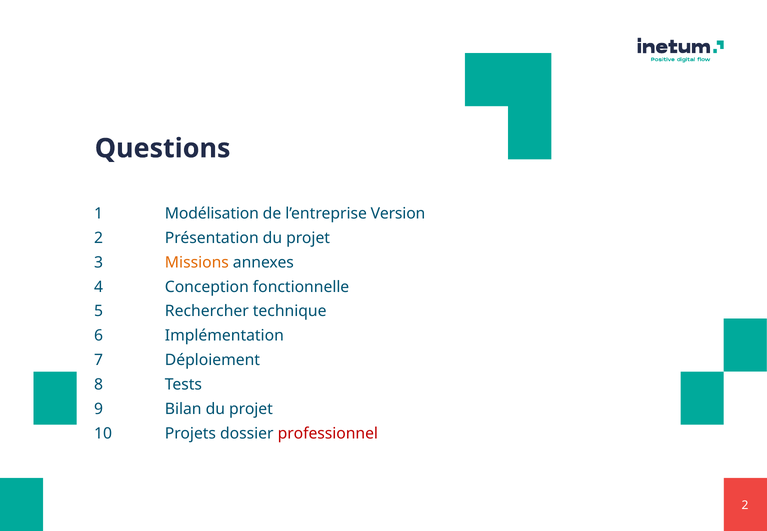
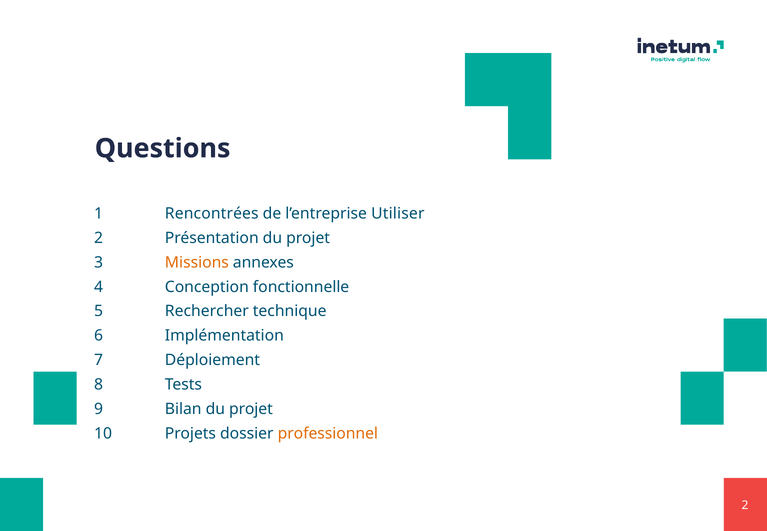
Modélisation: Modélisation -> Rencontrées
Version: Version -> Utiliser
professionnel colour: red -> orange
